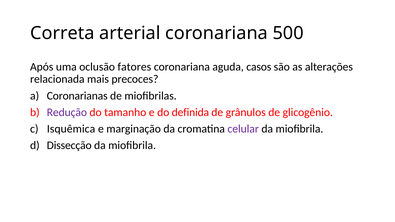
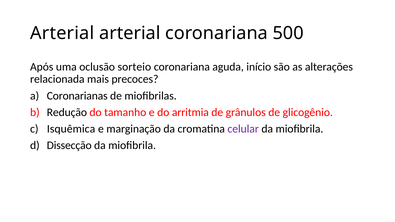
Correta at (62, 33): Correta -> Arterial
fatores: fatores -> sorteio
casos: casos -> início
Redução colour: purple -> black
definida: definida -> arritmia
